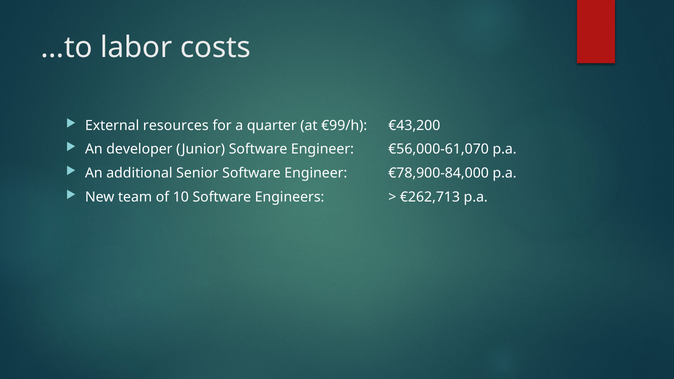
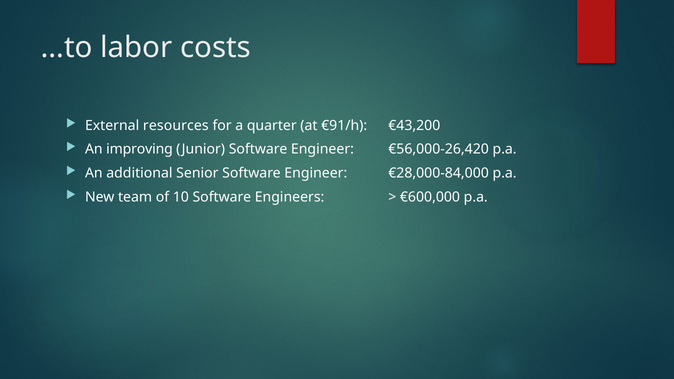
€99/h: €99/h -> €91/h
developer: developer -> improving
€56,000-61,070: €56,000-61,070 -> €56,000-26,420
€78,900-84,000: €78,900-84,000 -> €28,000-84,000
€262,713: €262,713 -> €600,000
